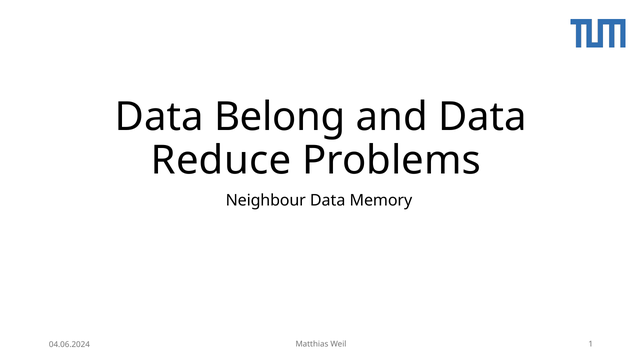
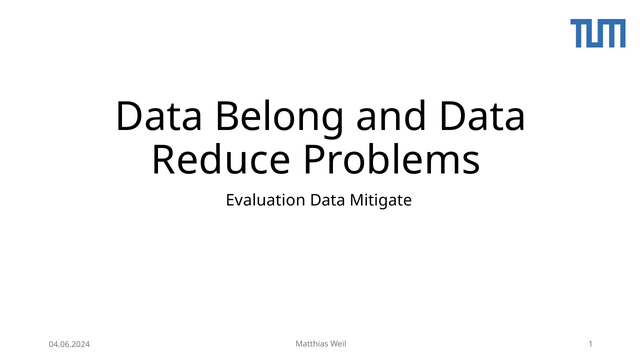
Neighbour: Neighbour -> Evaluation
Memory: Memory -> Mitigate
